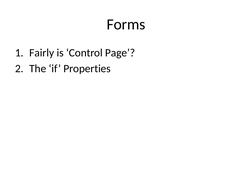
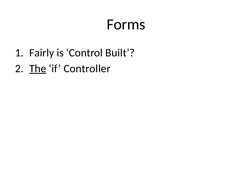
Page: Page -> Built
The underline: none -> present
Properties: Properties -> Controller
